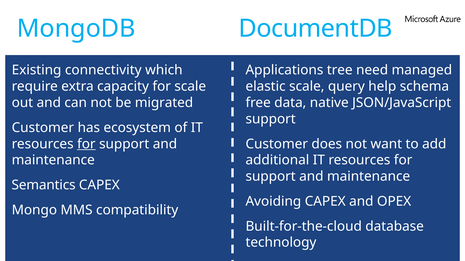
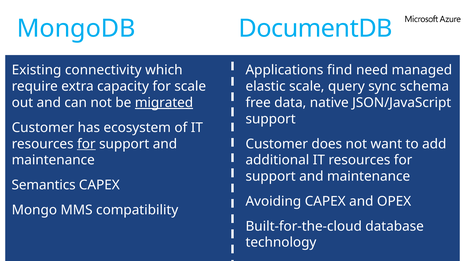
tree: tree -> find
help: help -> sync
migrated underline: none -> present
